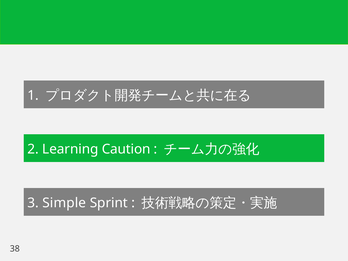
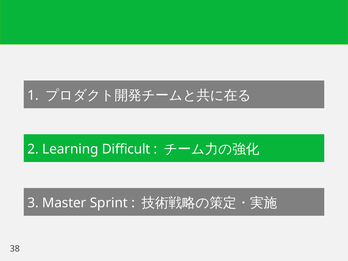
Caution: Caution -> Difficult
Simple: Simple -> Master
